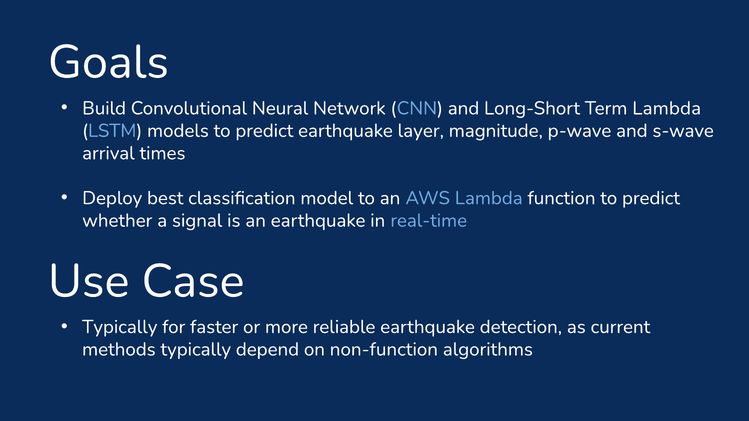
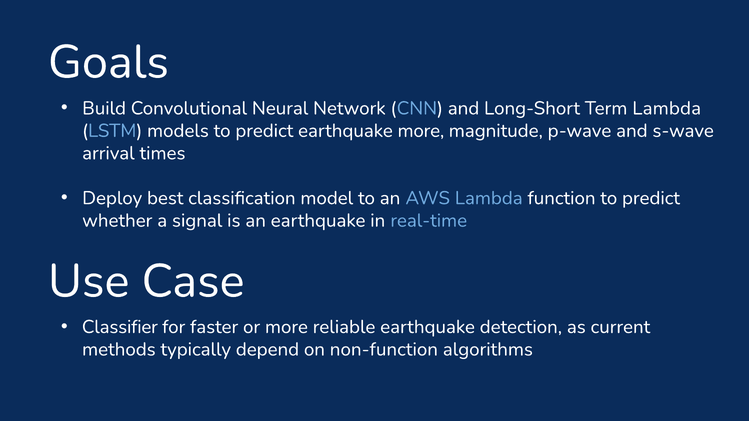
earthquake layer: layer -> more
Typically at (120, 327): Typically -> Classifier
